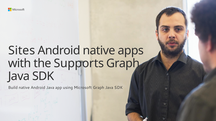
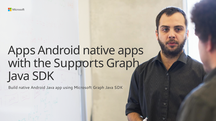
Sites at (22, 51): Sites -> Apps
